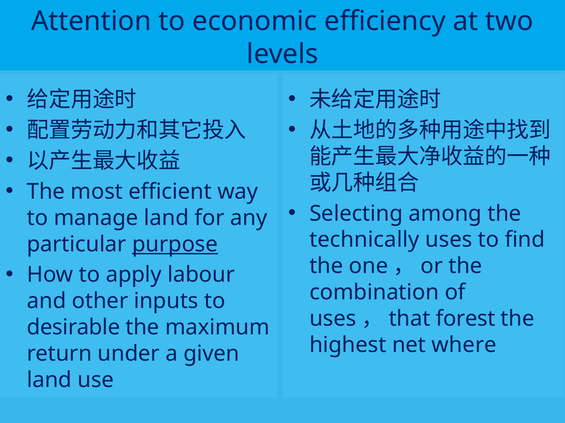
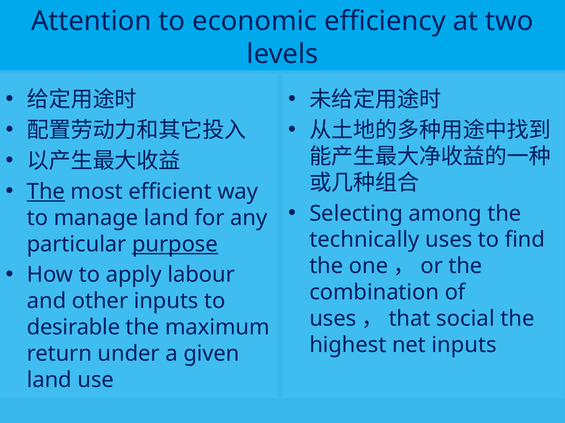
The at (46, 192) underline: none -> present
forest: forest -> social
net where: where -> inputs
